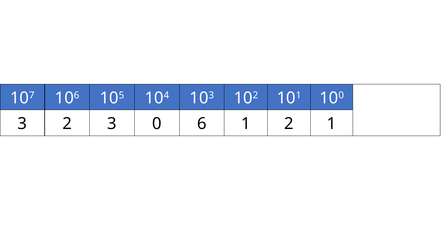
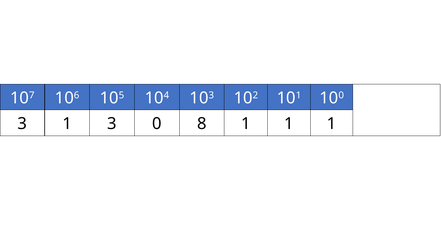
3 2: 2 -> 1
6: 6 -> 8
2 at (289, 124): 2 -> 1
